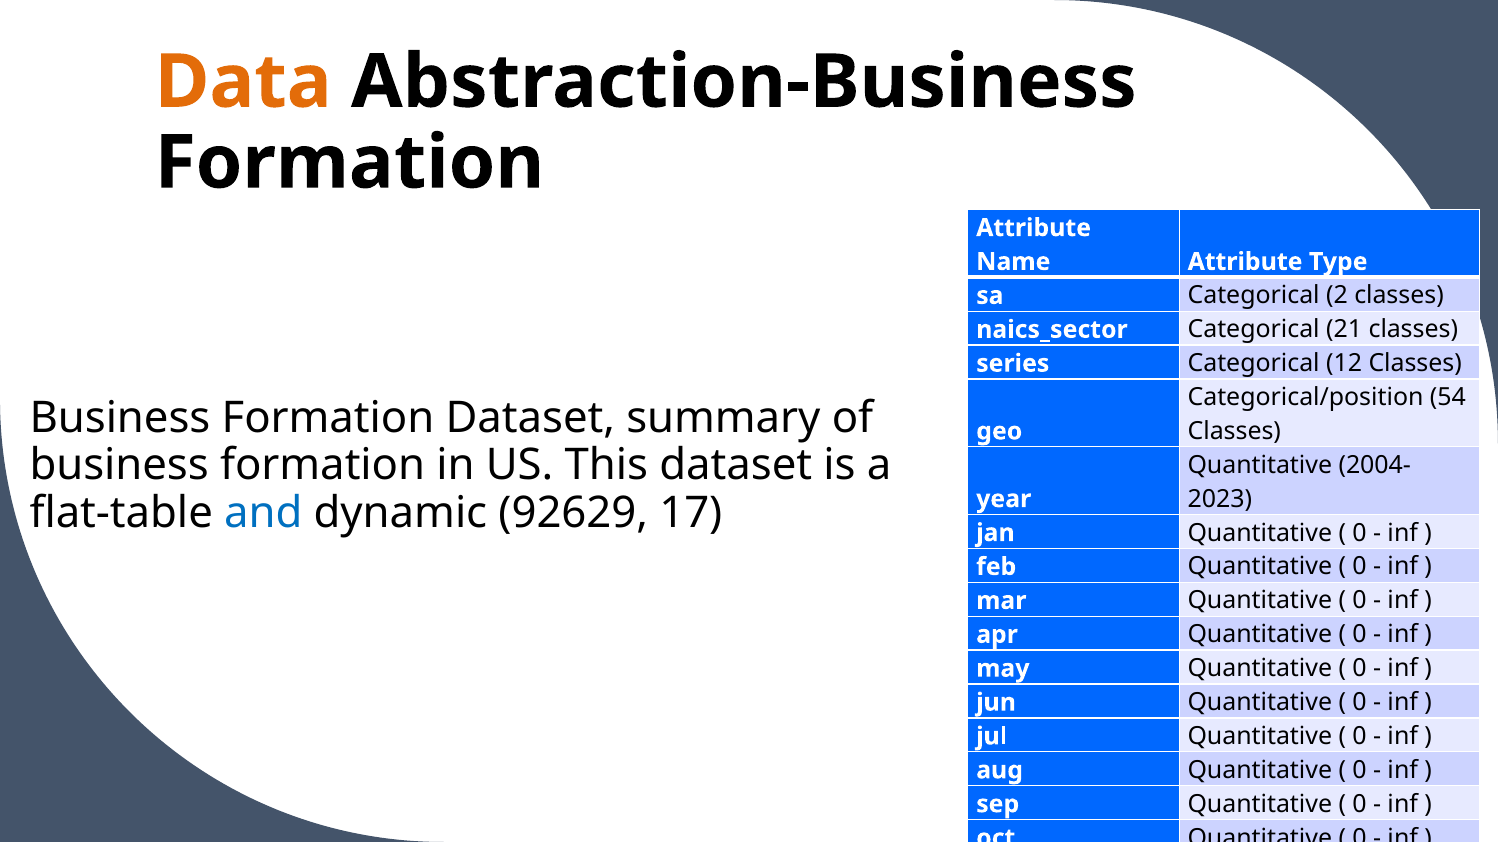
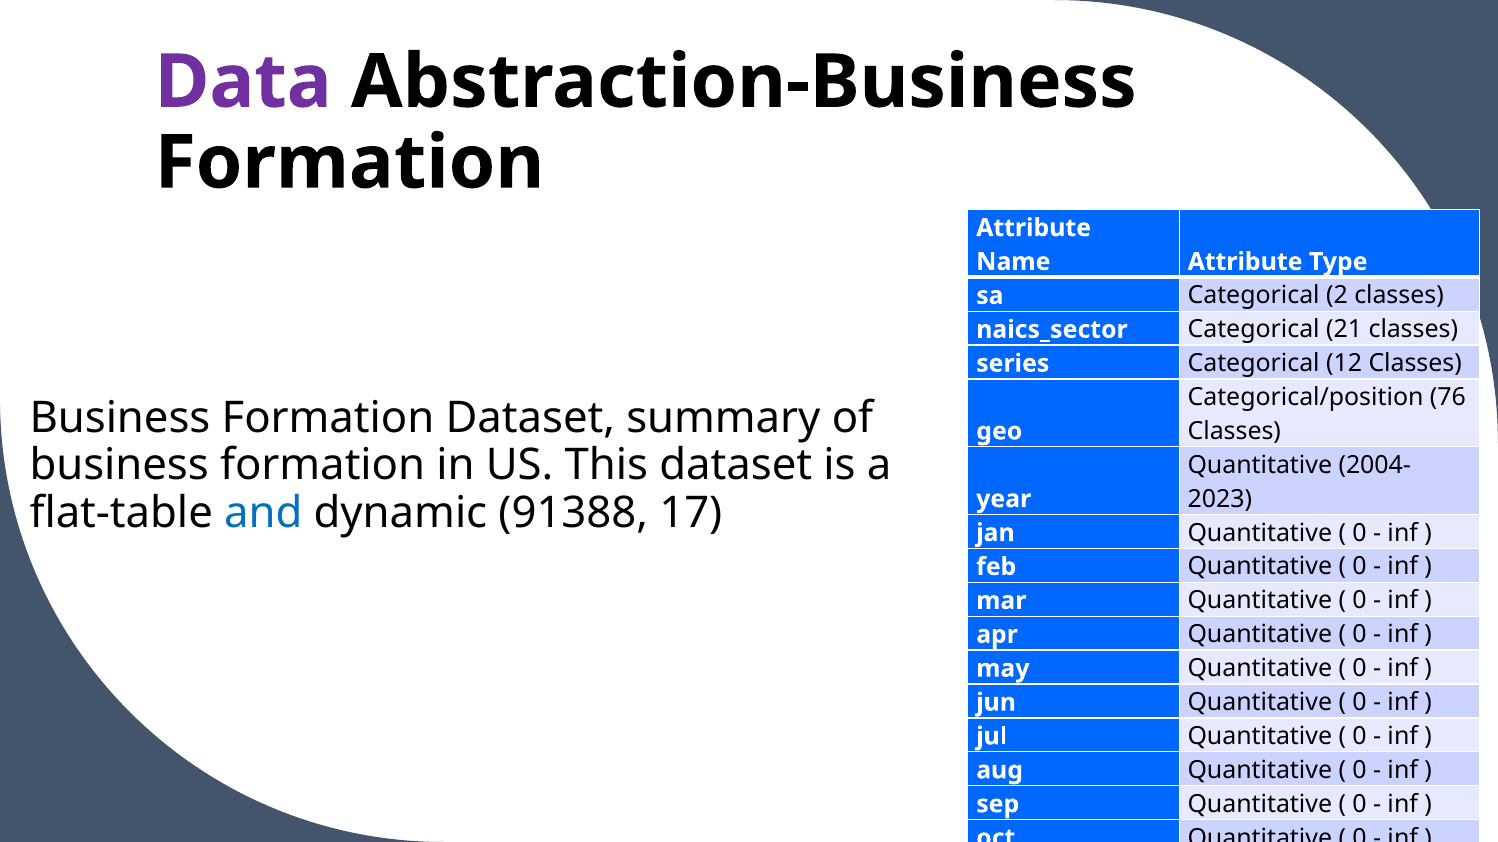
Data colour: orange -> purple
54: 54 -> 76
92629: 92629 -> 91388
